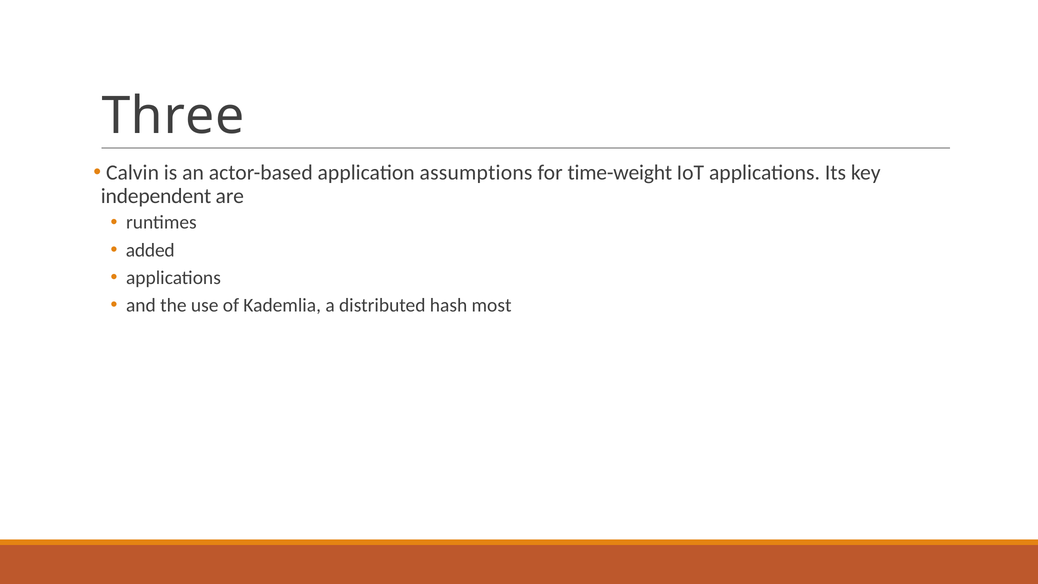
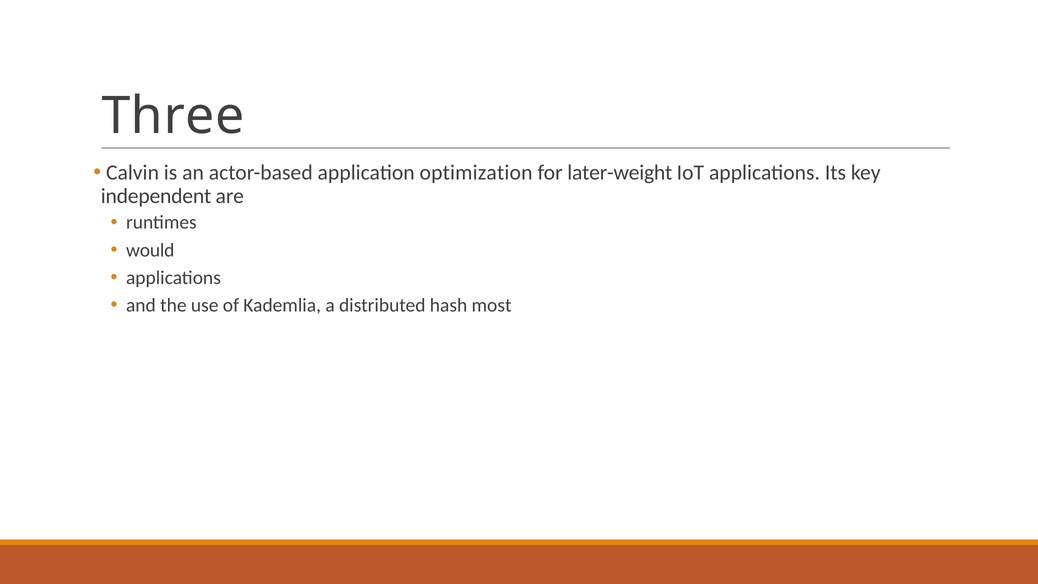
assumptions: assumptions -> optimization
time-weight: time-weight -> later-weight
added: added -> would
